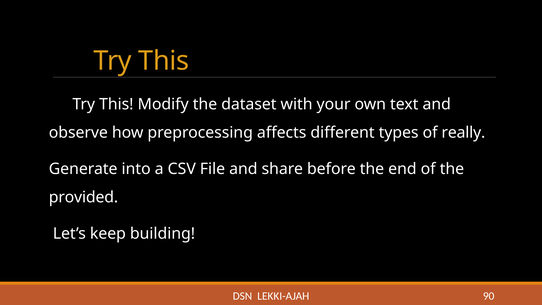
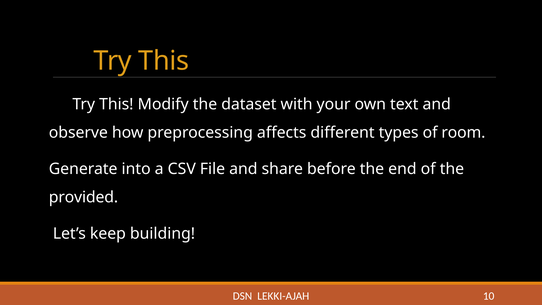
really: really -> room
90: 90 -> 10
